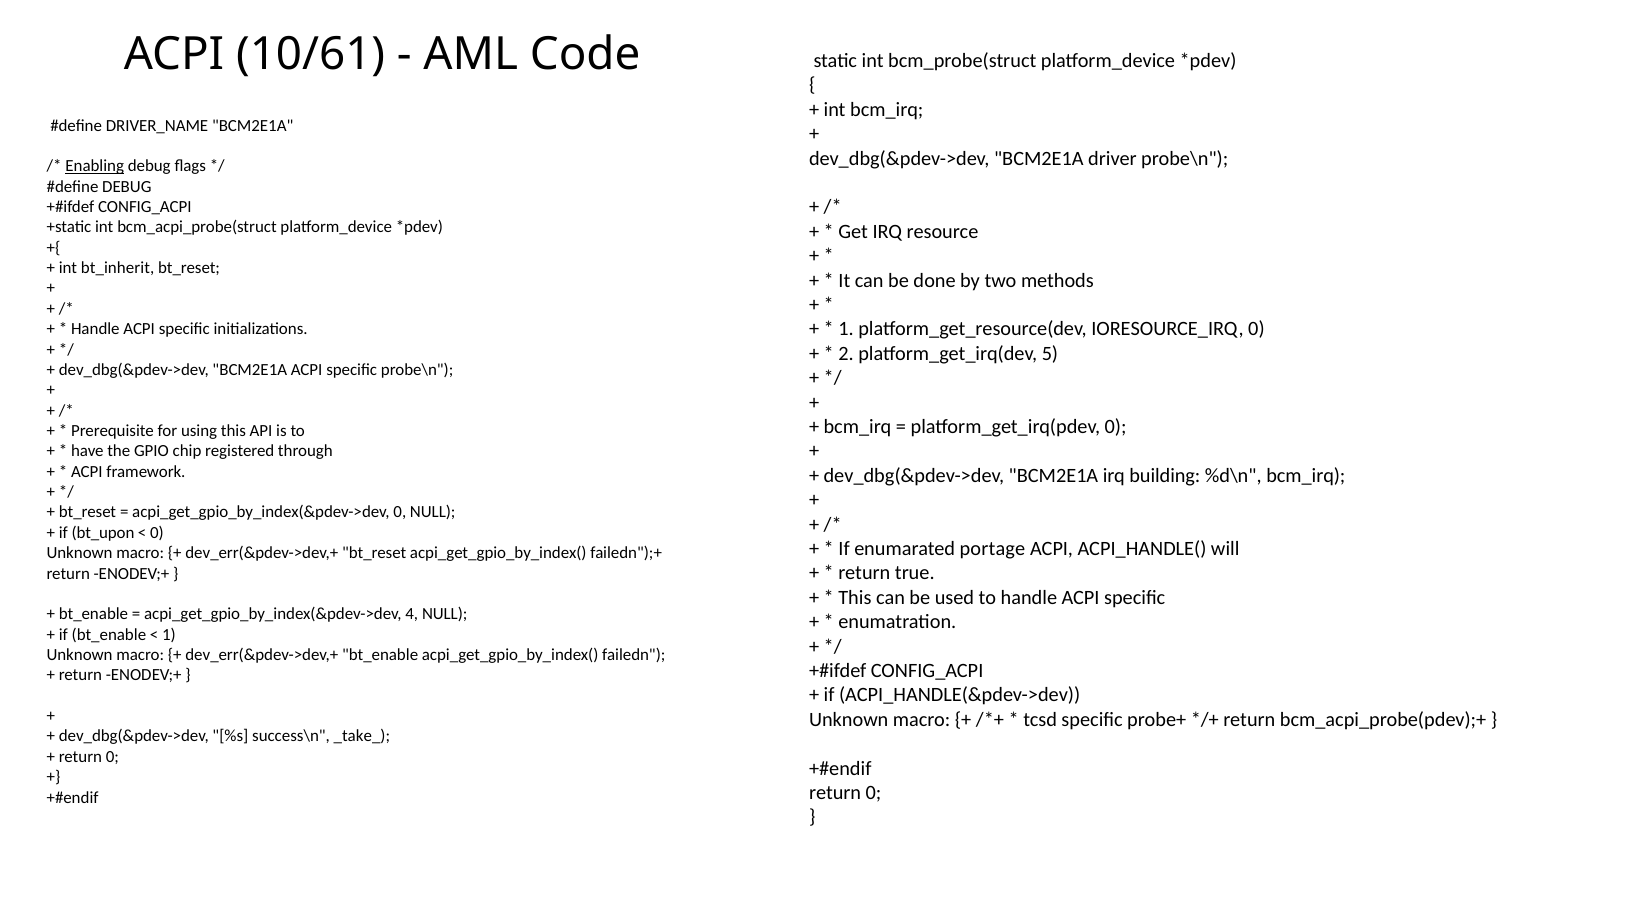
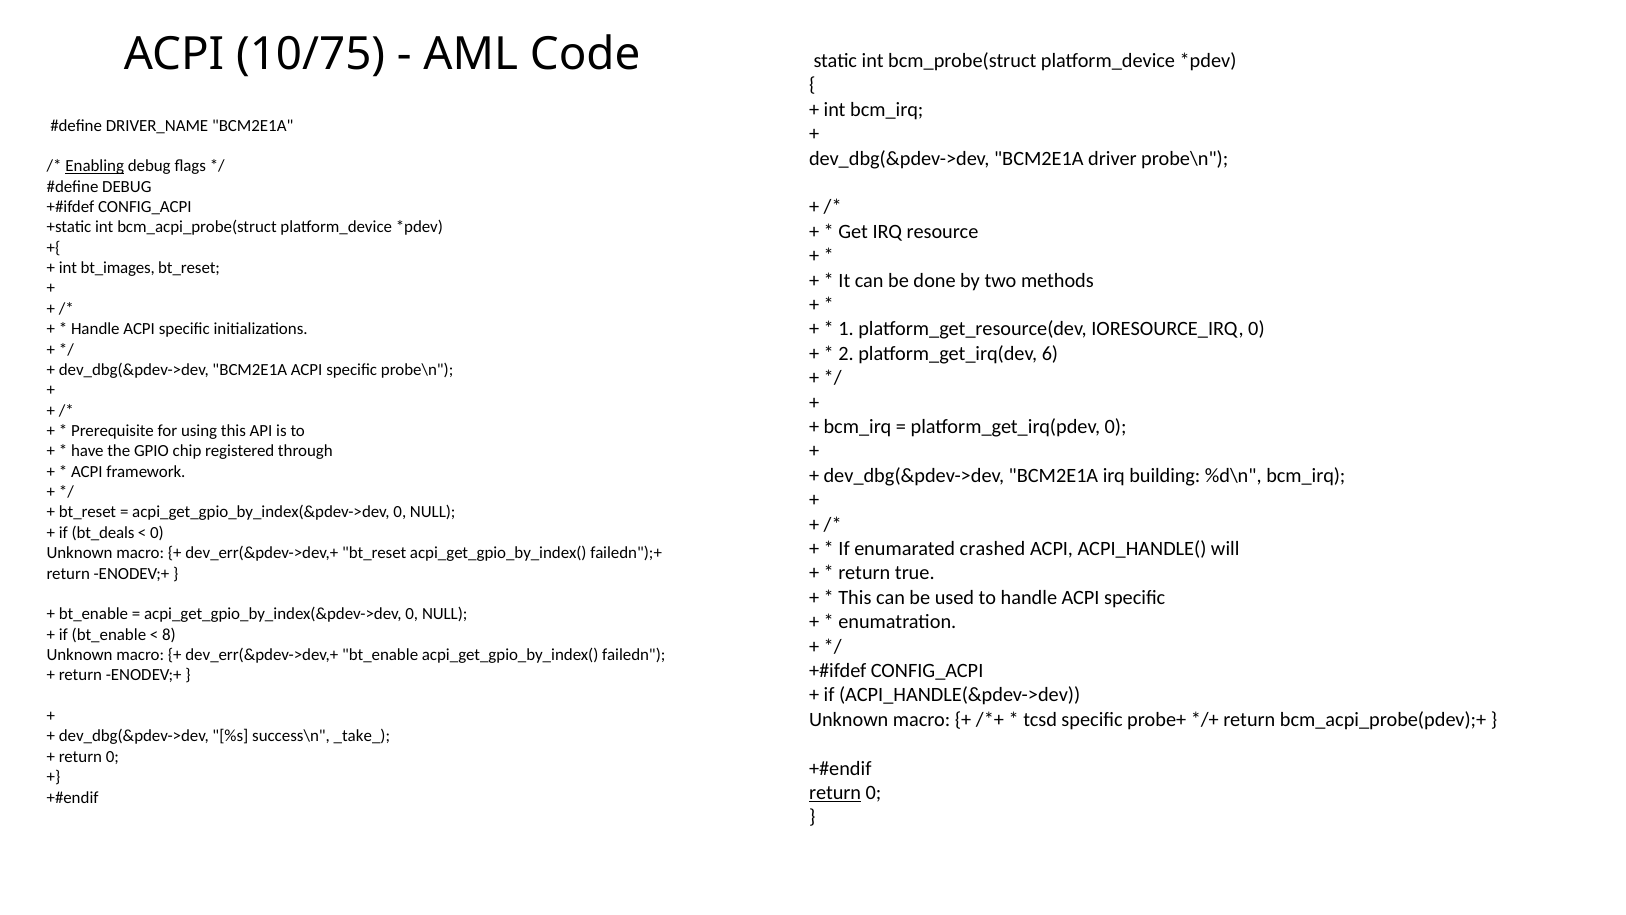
10/61: 10/61 -> 10/75
bt_inherit: bt_inherit -> bt_images
5: 5 -> 6
bt_upon: bt_upon -> bt_deals
portage: portage -> crashed
4 at (412, 614): 4 -> 0
1 at (169, 634): 1 -> 8
return at (835, 792) underline: none -> present
